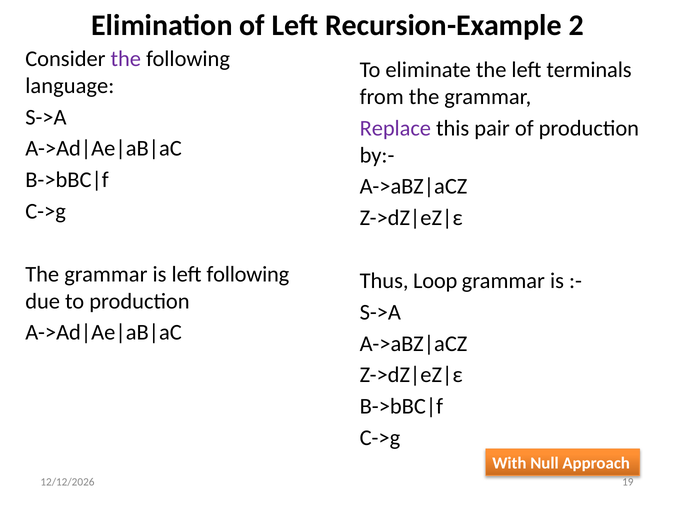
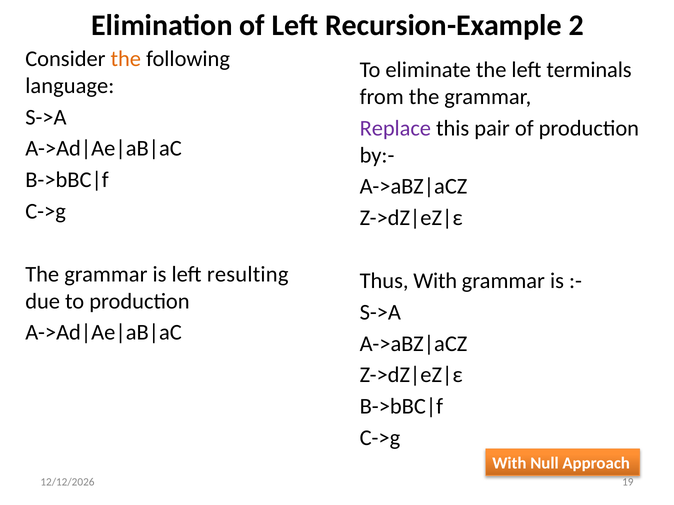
the at (126, 59) colour: purple -> orange
left following: following -> resulting
Thus Loop: Loop -> With
